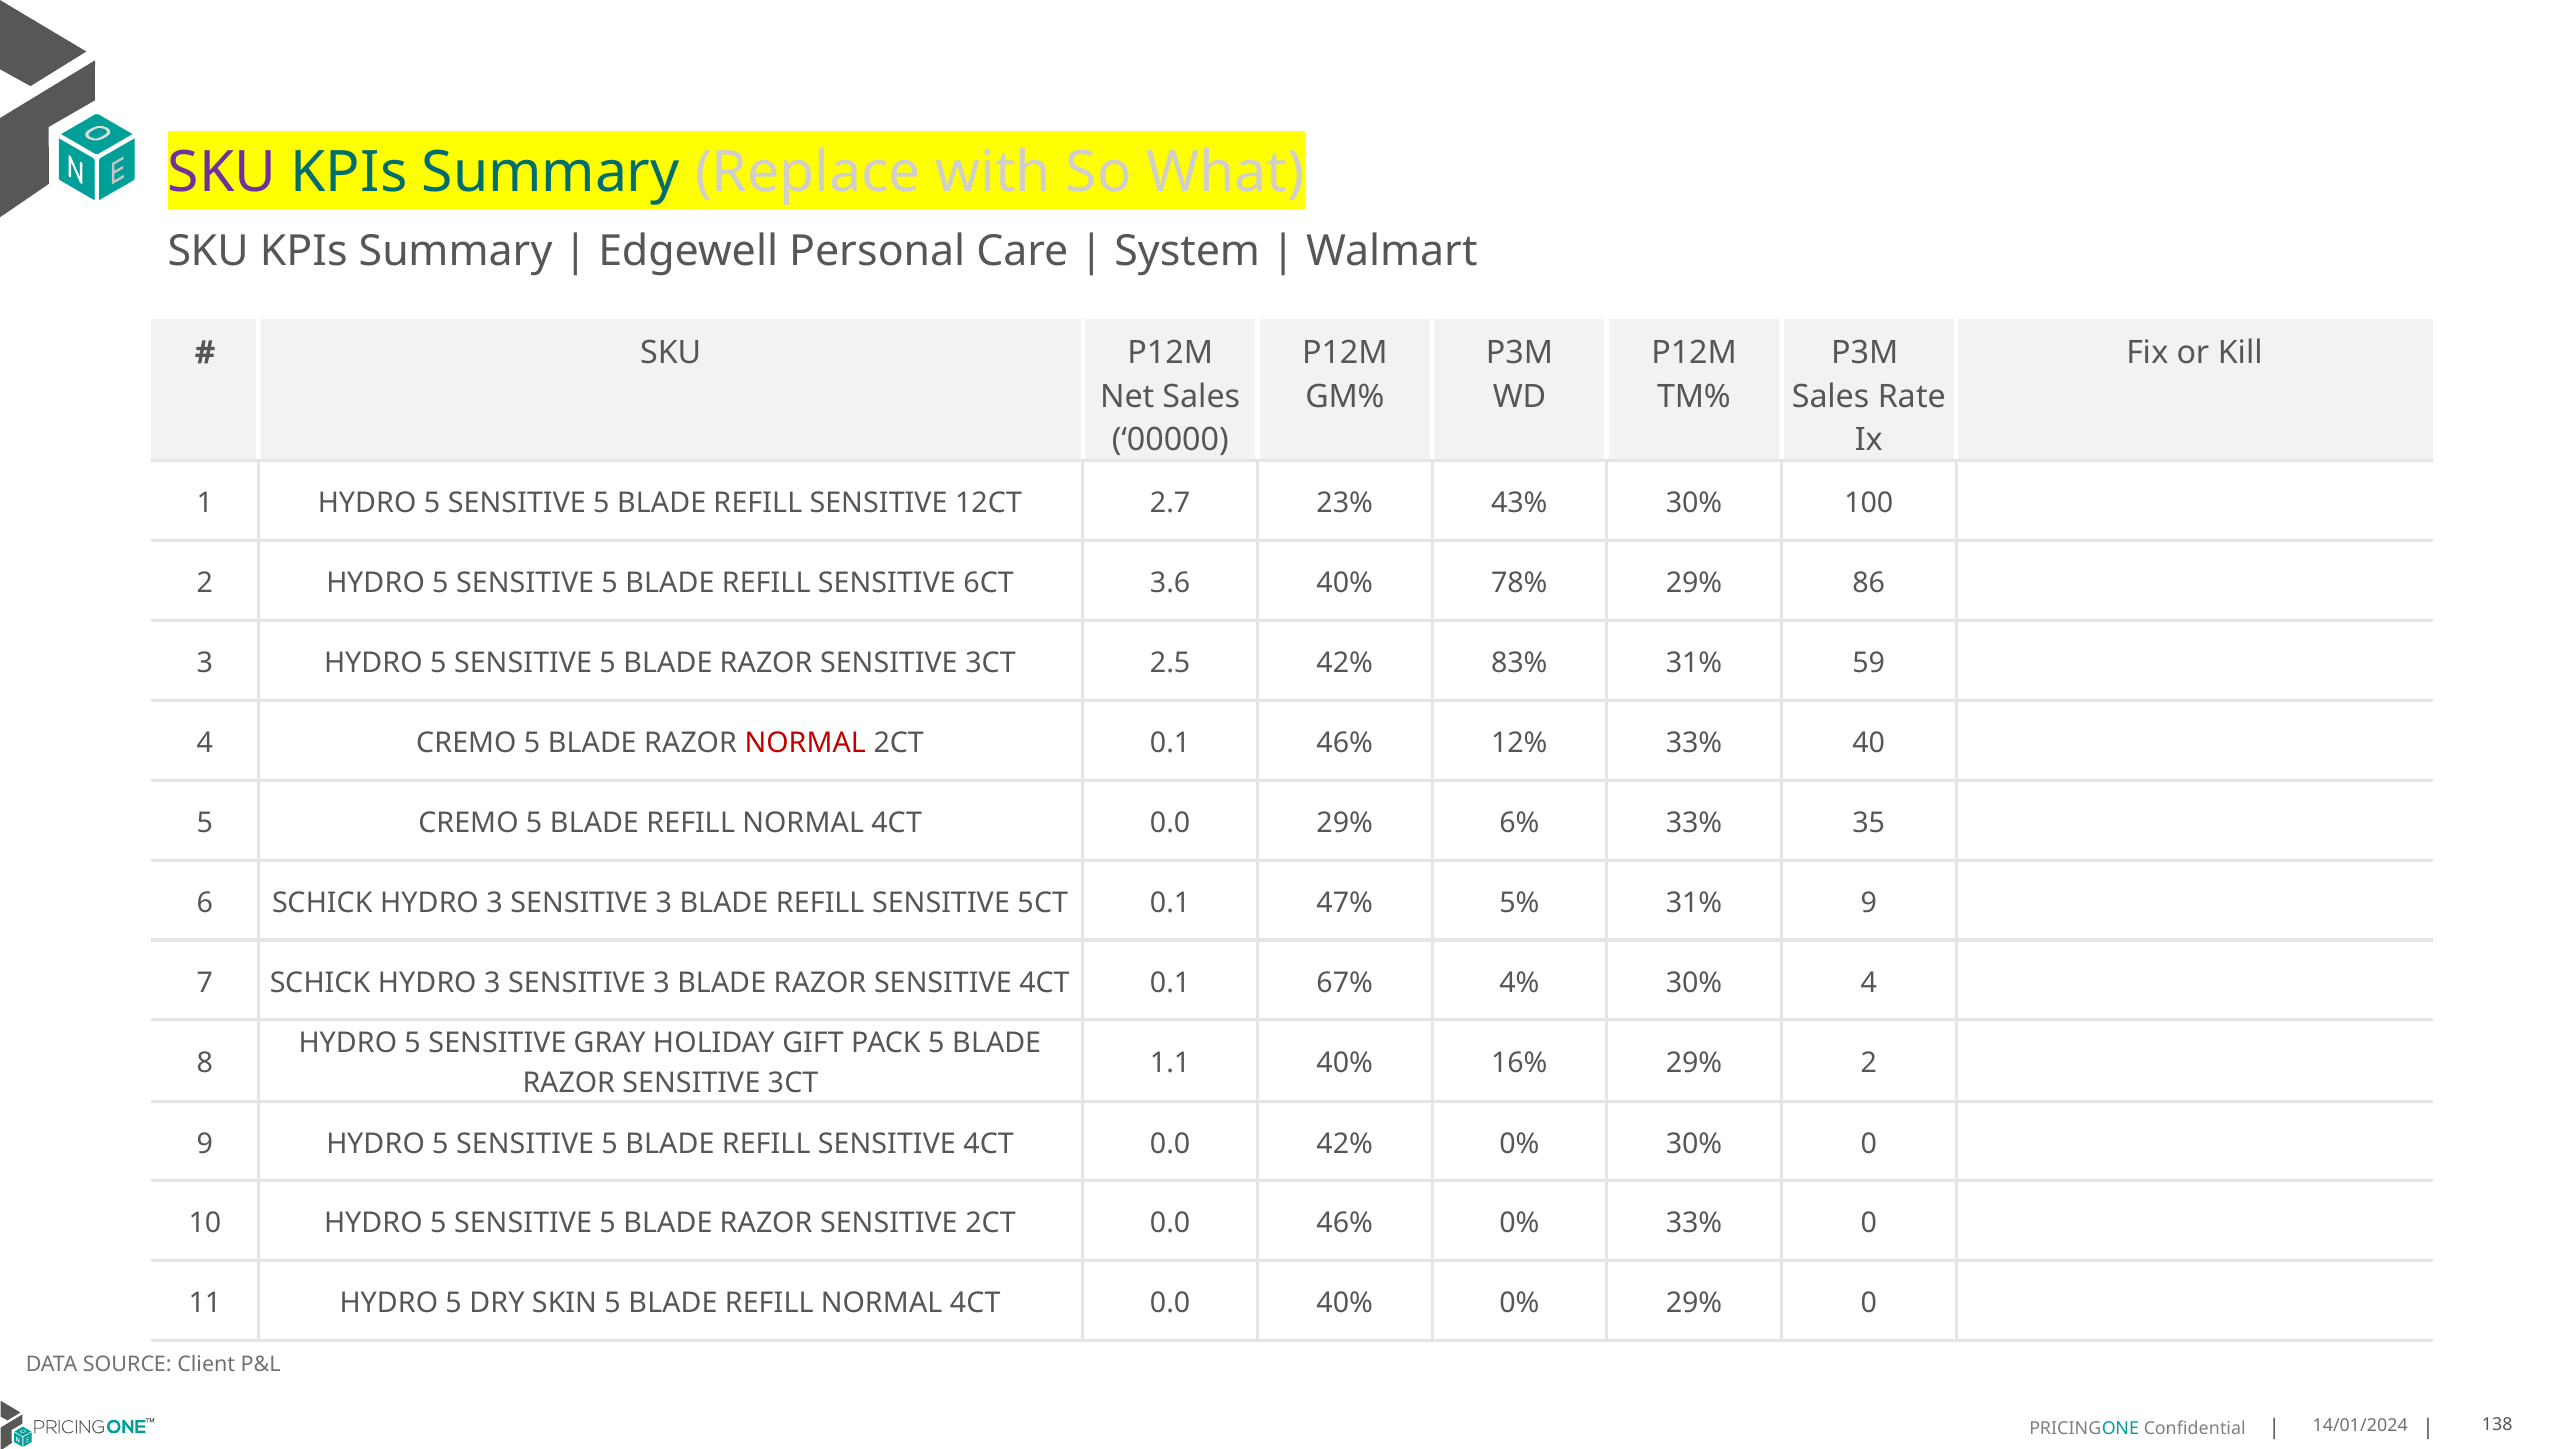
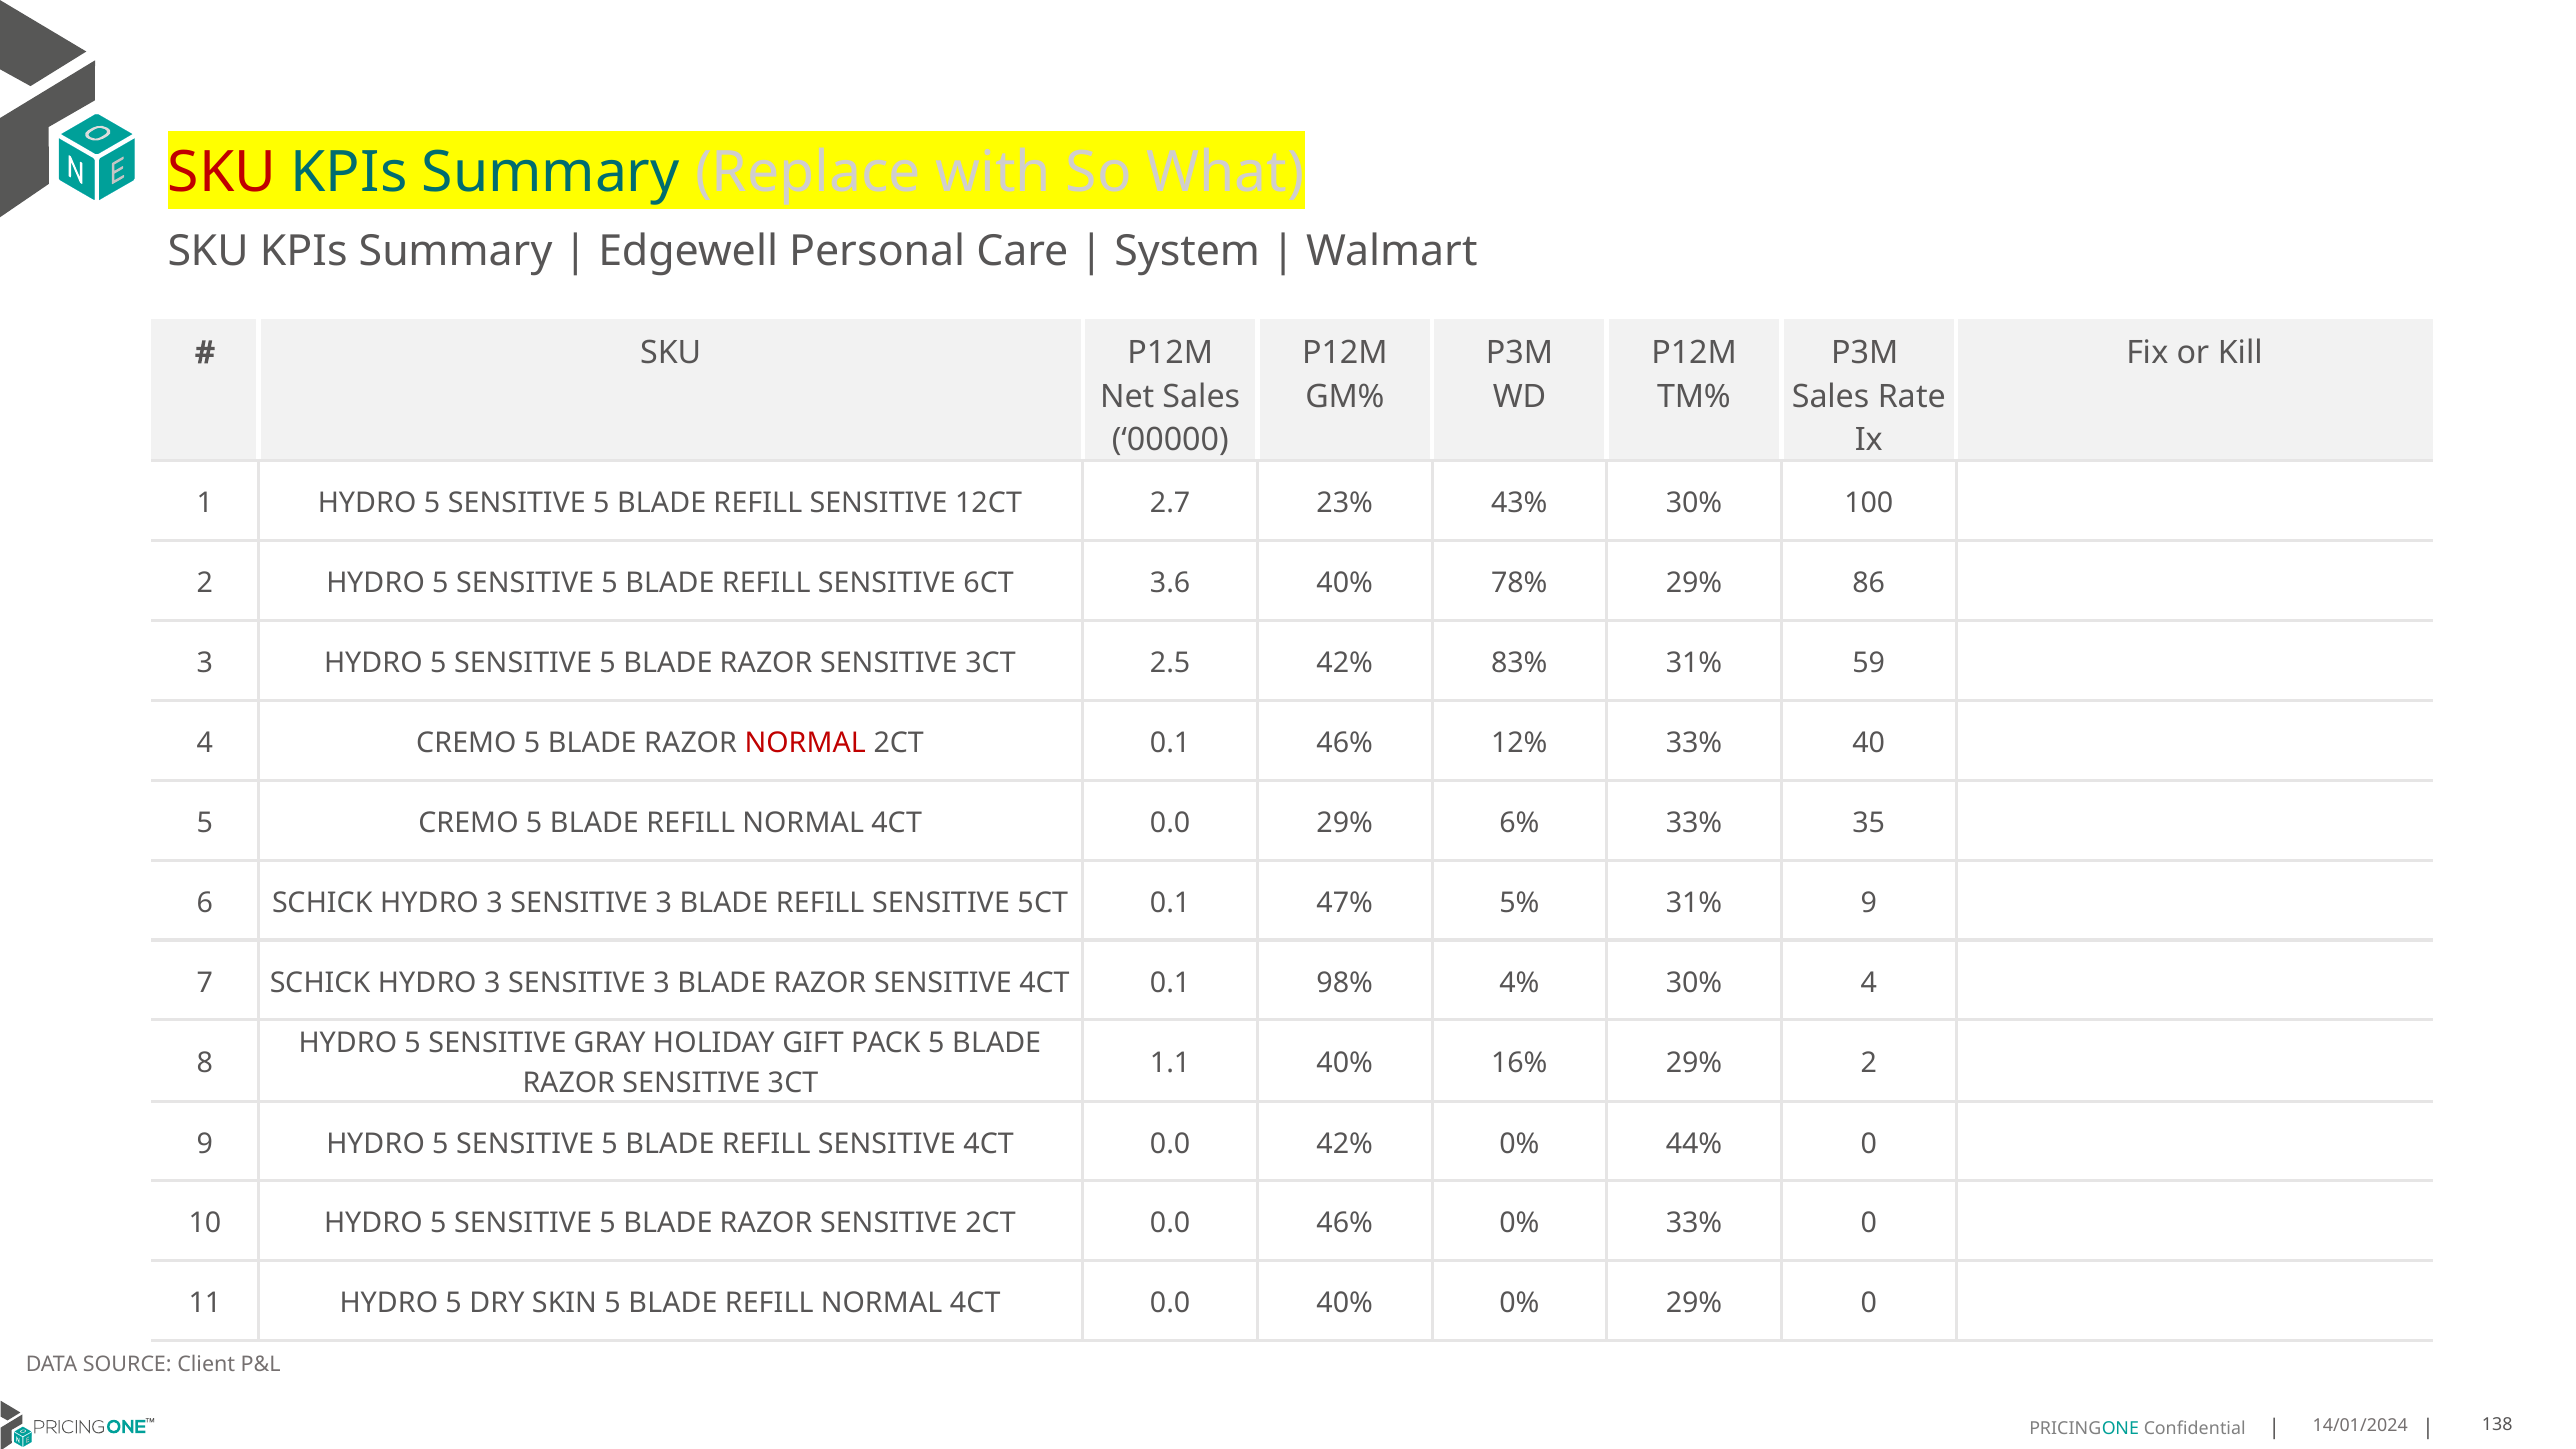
SKU at (222, 173) colour: purple -> red
67%: 67% -> 98%
0% 30%: 30% -> 44%
